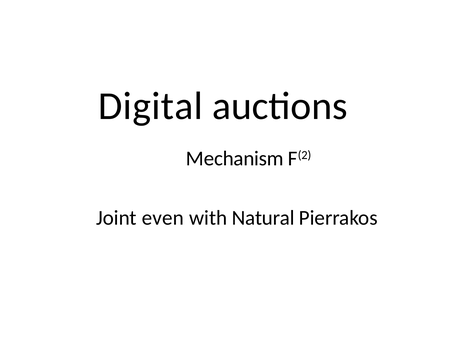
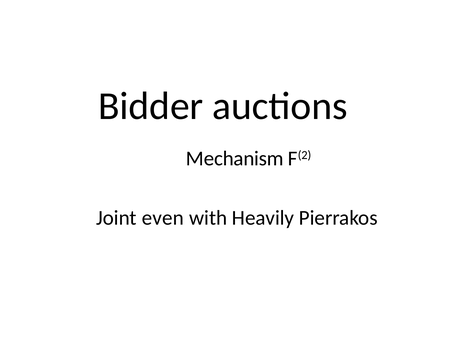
Digital: Digital -> Bidder
Natural: Natural -> Heavily
